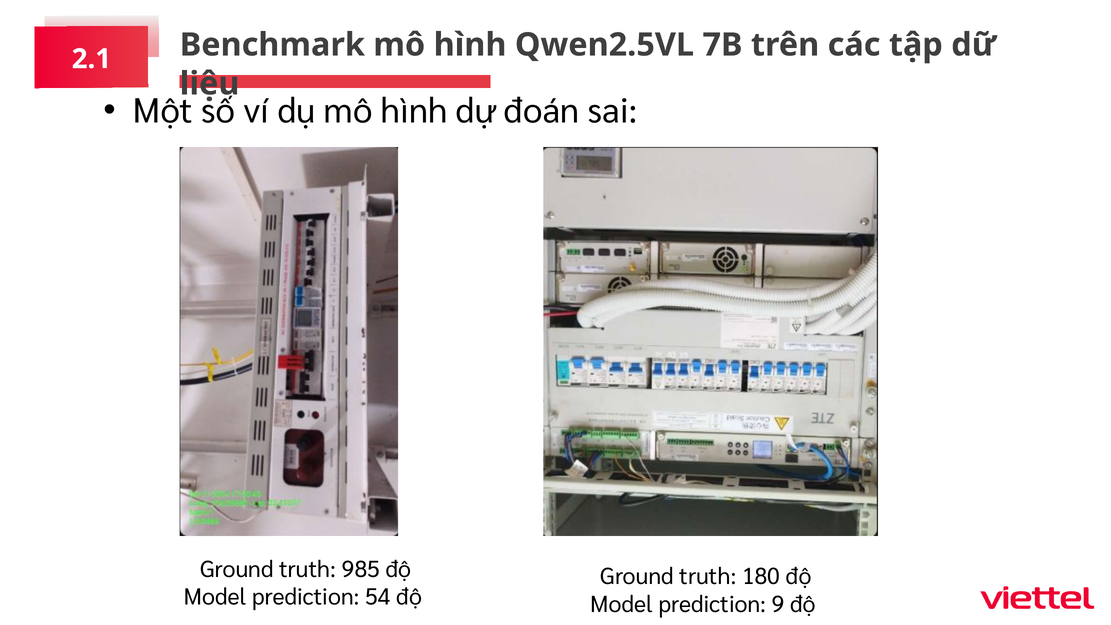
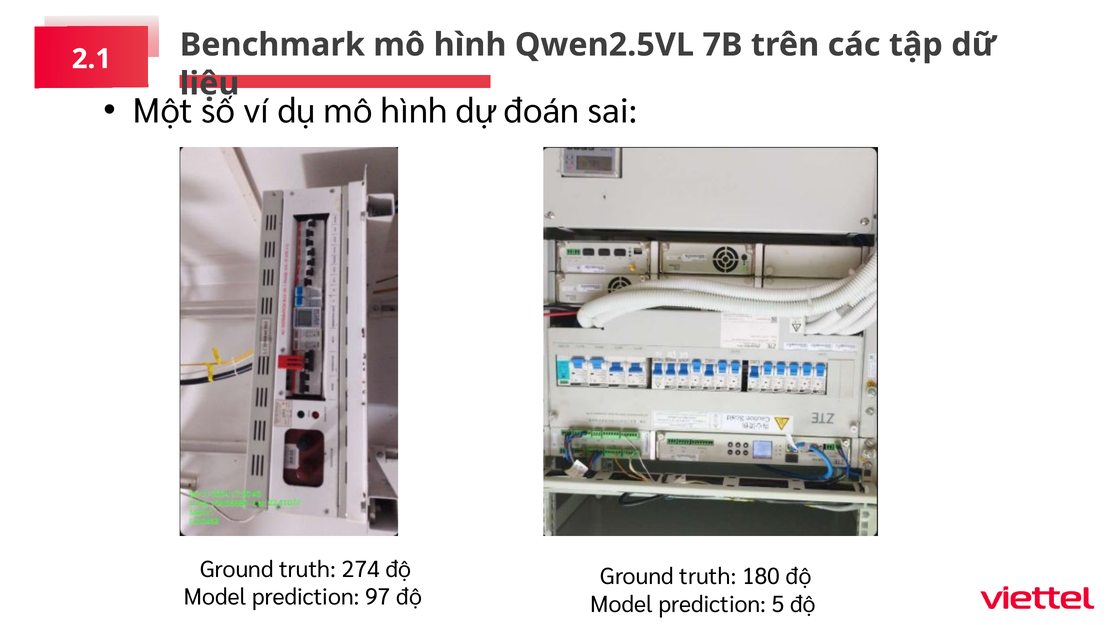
985: 985 -> 274
54: 54 -> 97
9: 9 -> 5
